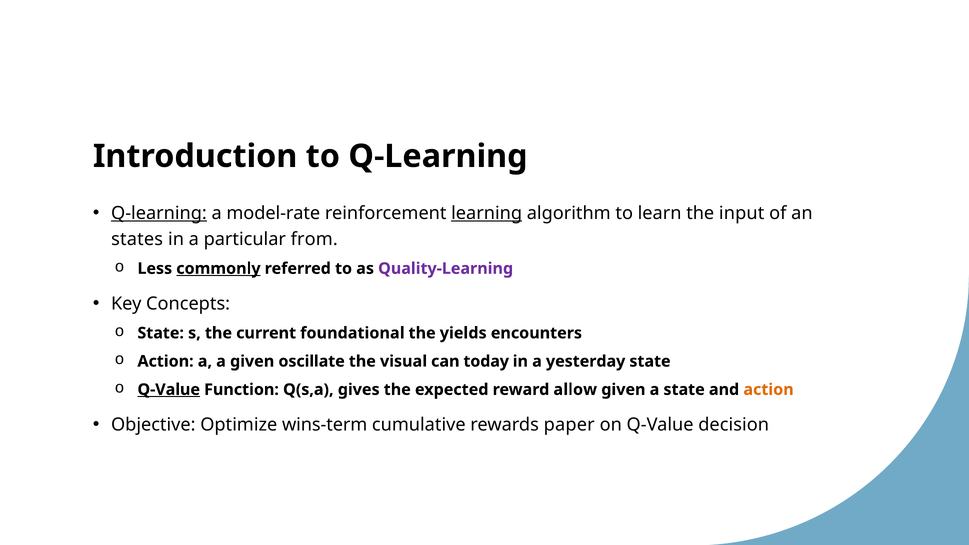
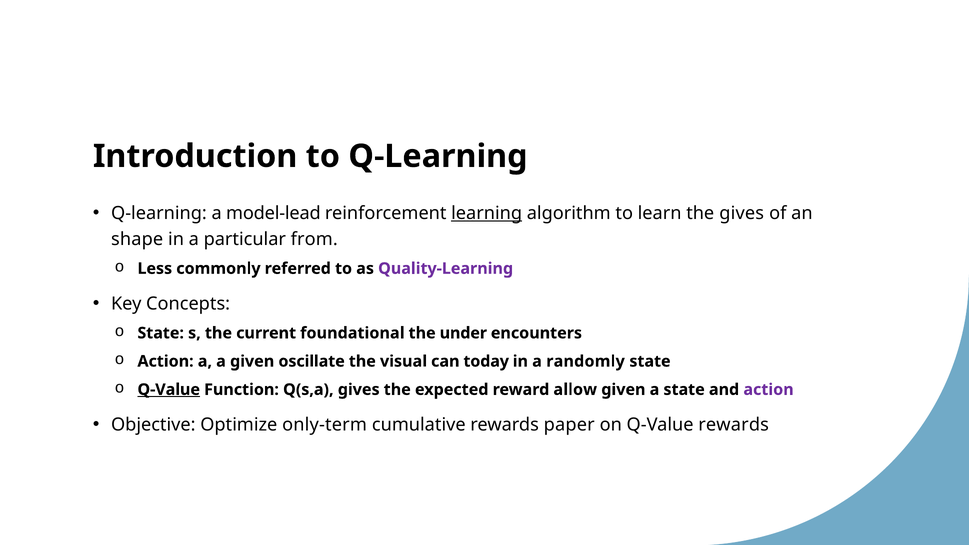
Q-learning at (159, 213) underline: present -> none
model-rate: model-rate -> model-lead
the input: input -> gives
states: states -> shape
commonly underline: present -> none
yields: yields -> under
yesterday: yesterday -> randomly
action at (769, 390) colour: orange -> purple
wins-term: wins-term -> only-term
Q-Value decision: decision -> rewards
